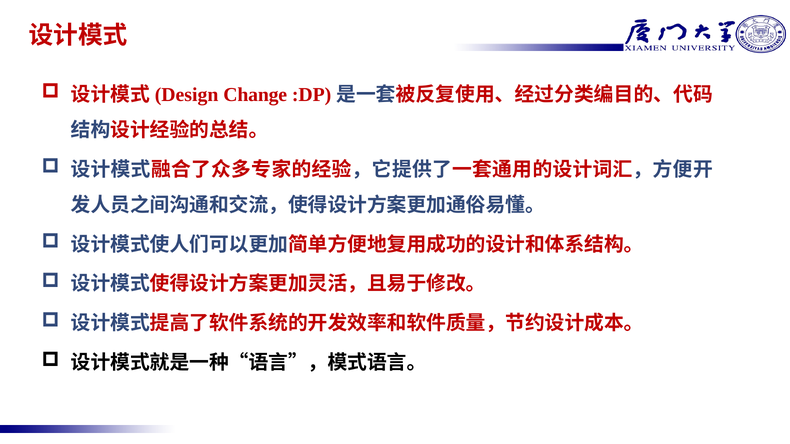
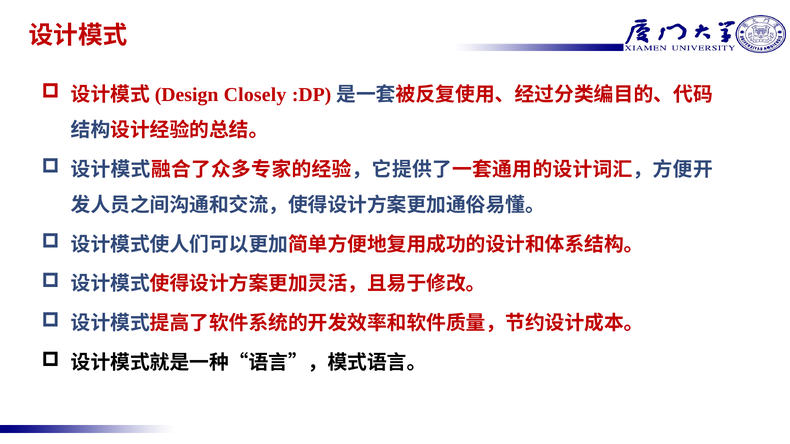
Change: Change -> Closely
